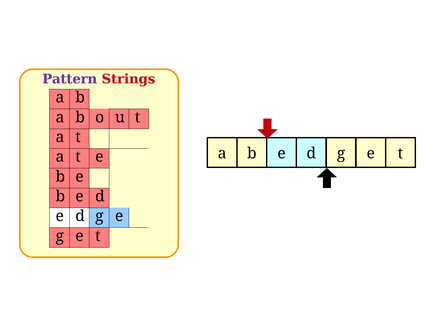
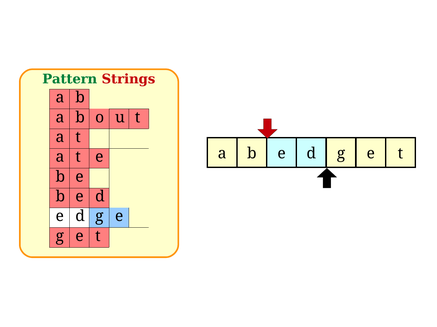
Pattern colour: purple -> green
